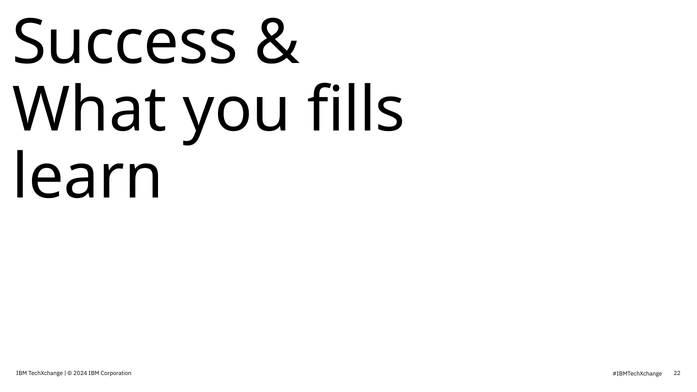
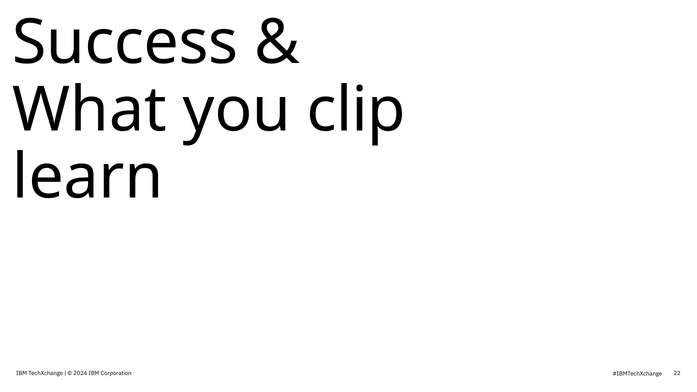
fills: fills -> clip
